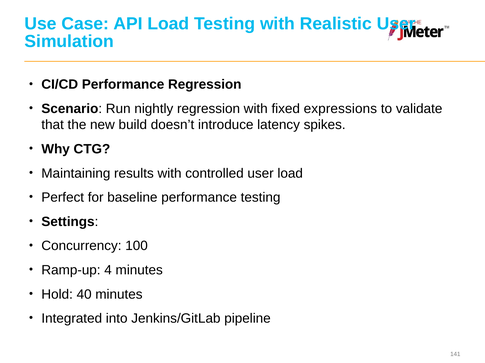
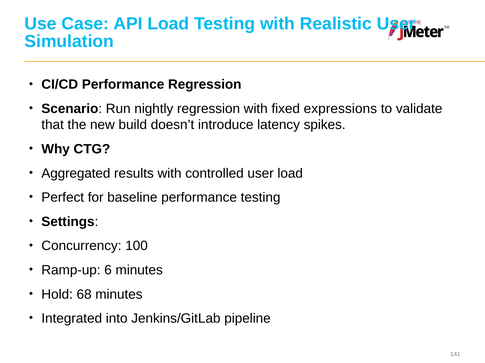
Maintaining: Maintaining -> Aggregated
4: 4 -> 6
40: 40 -> 68
